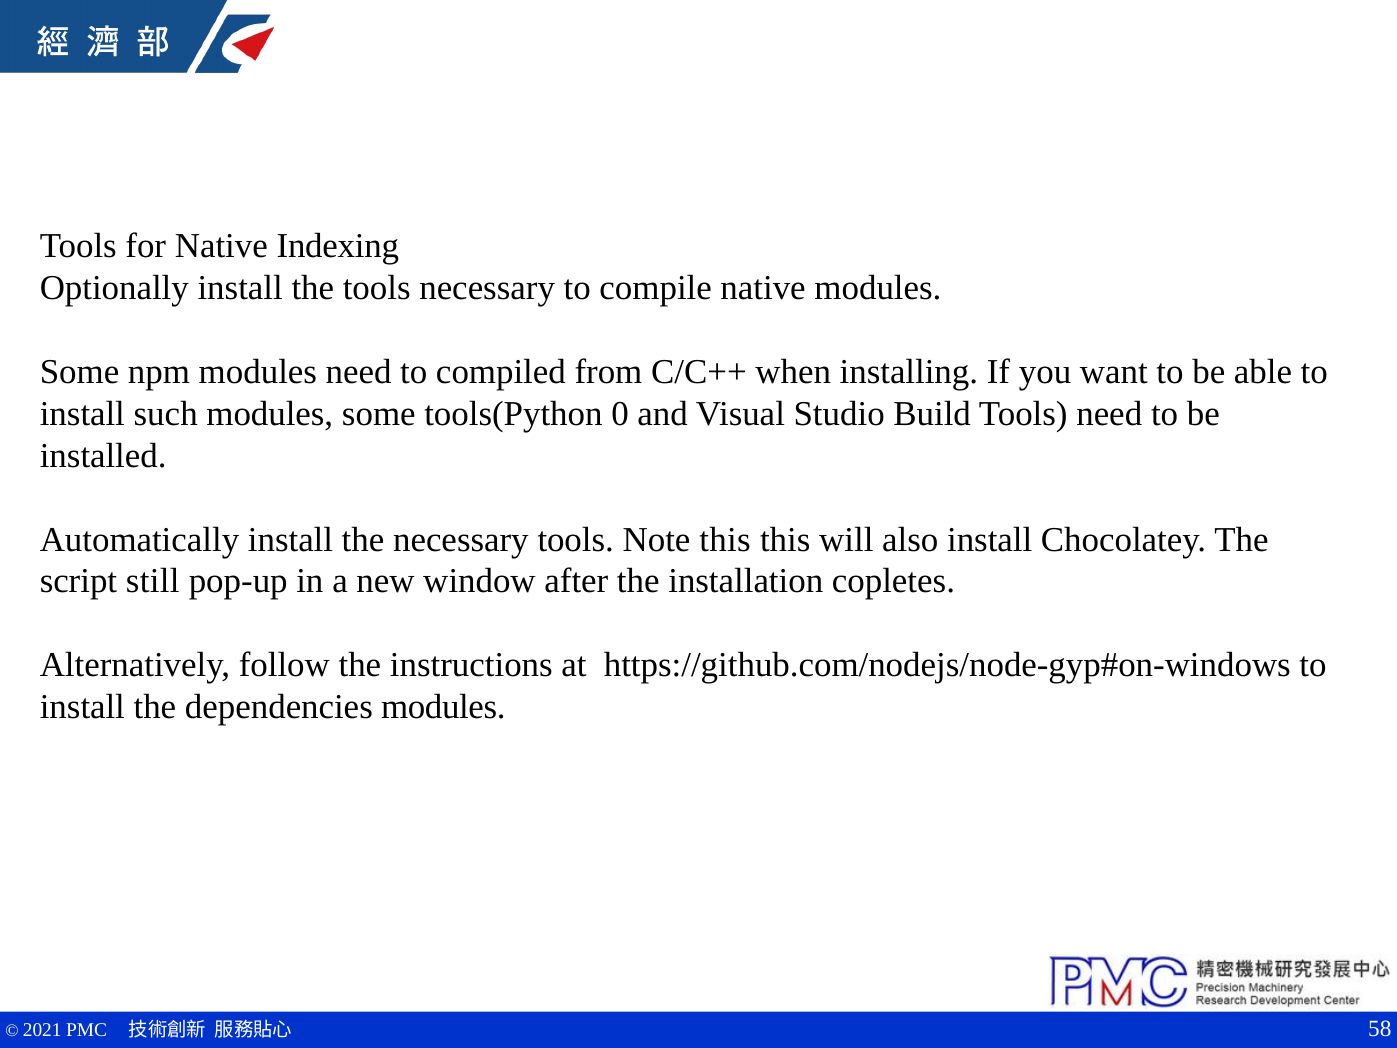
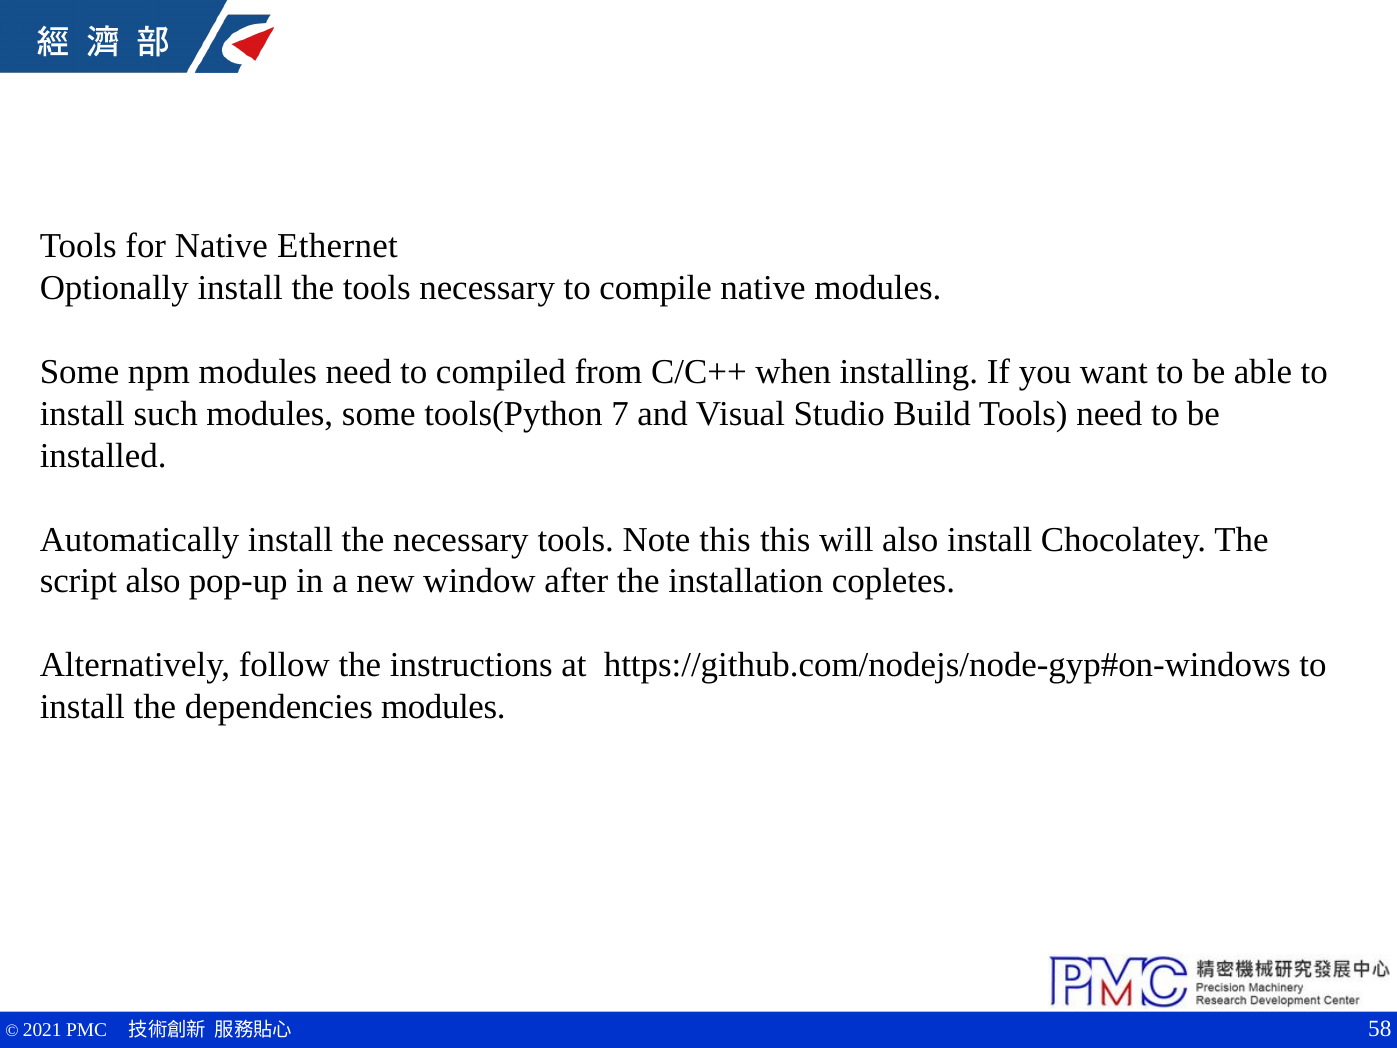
Indexing: Indexing -> Ethernet
0: 0 -> 7
script still: still -> also
